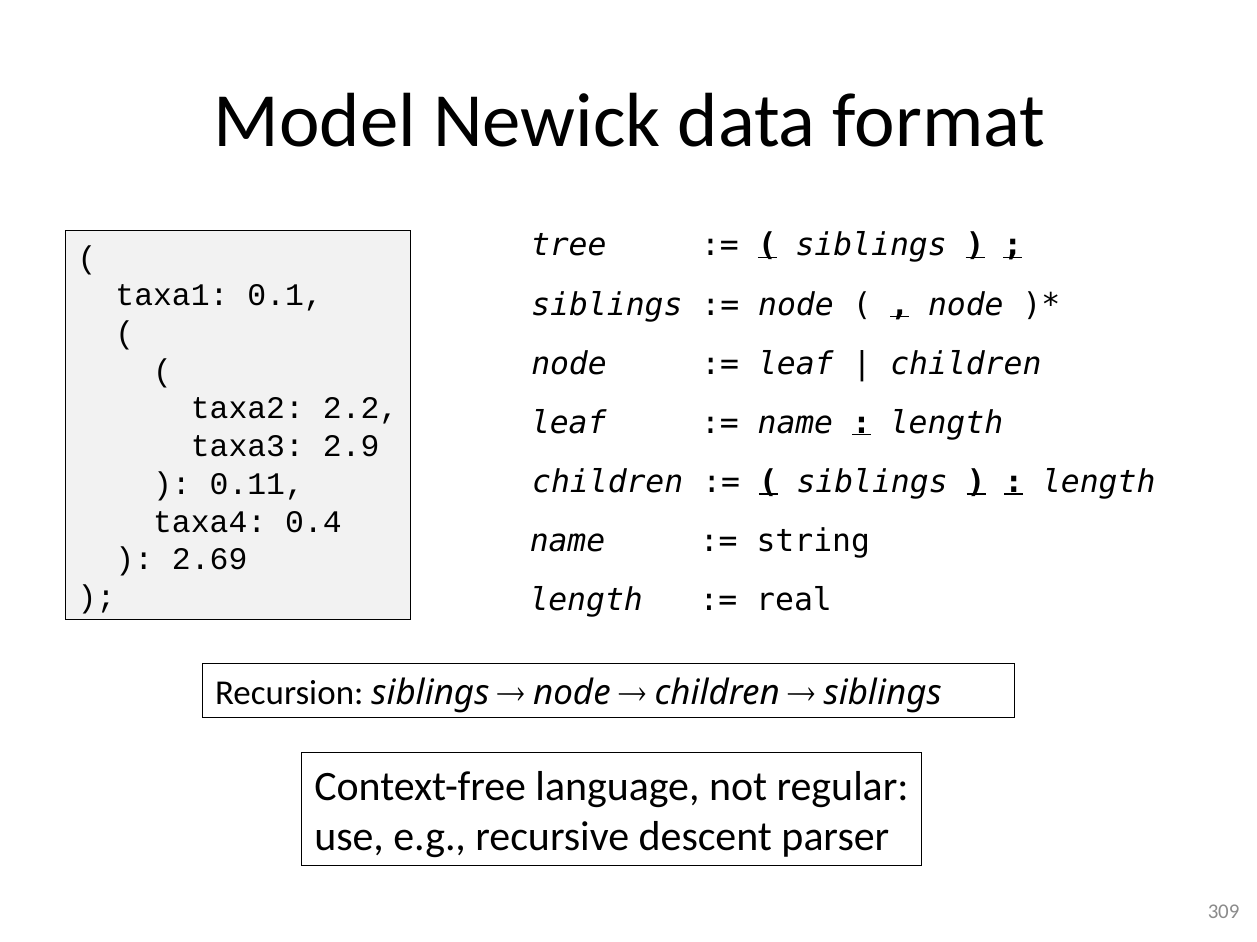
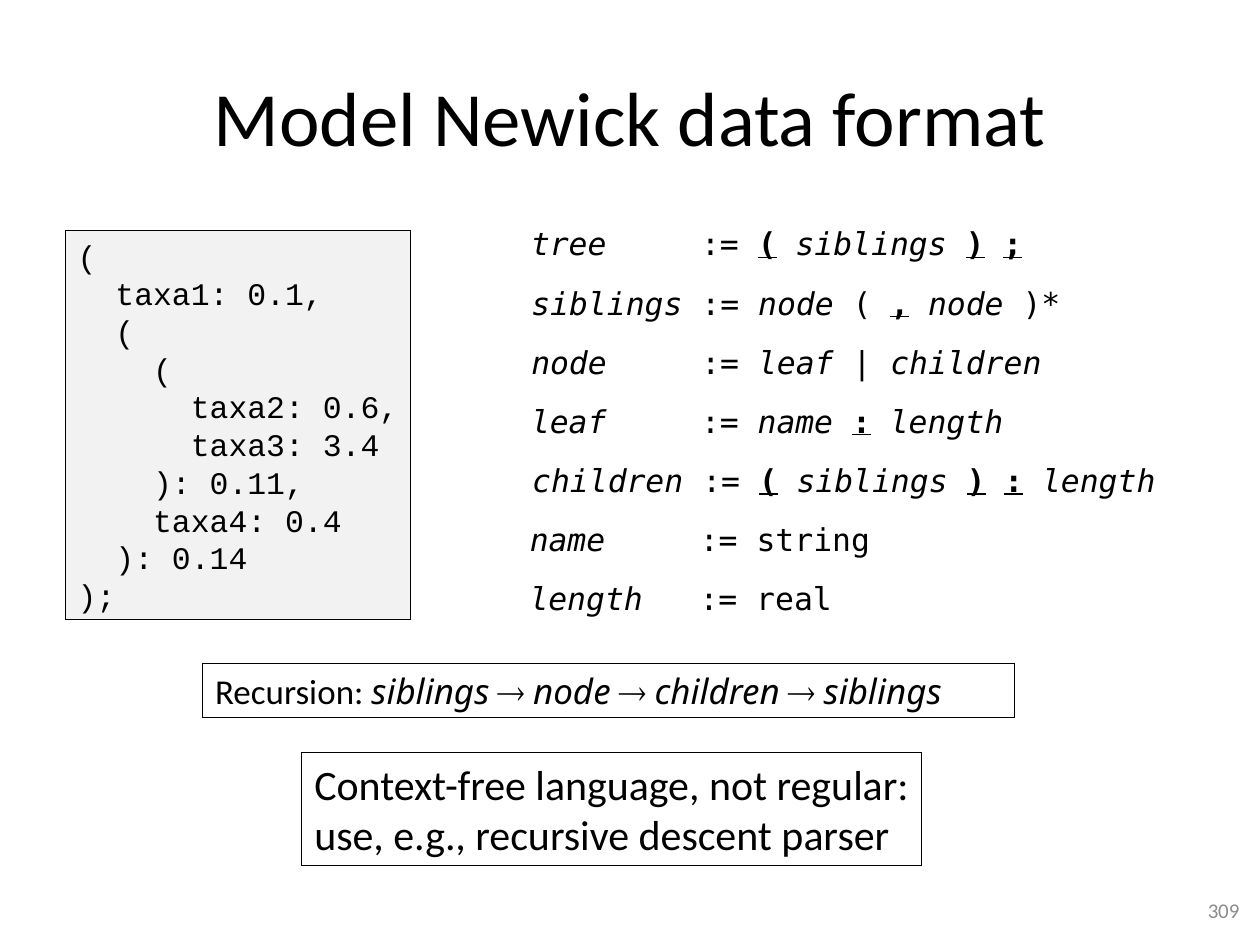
2.2: 2.2 -> 0.6
2.9: 2.9 -> 3.4
2.69: 2.69 -> 0.14
